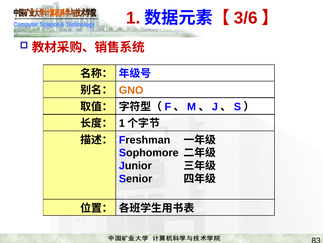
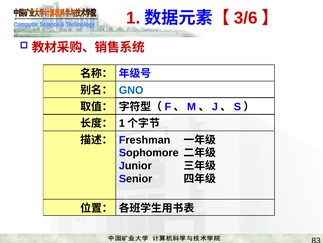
GNO colour: orange -> blue
